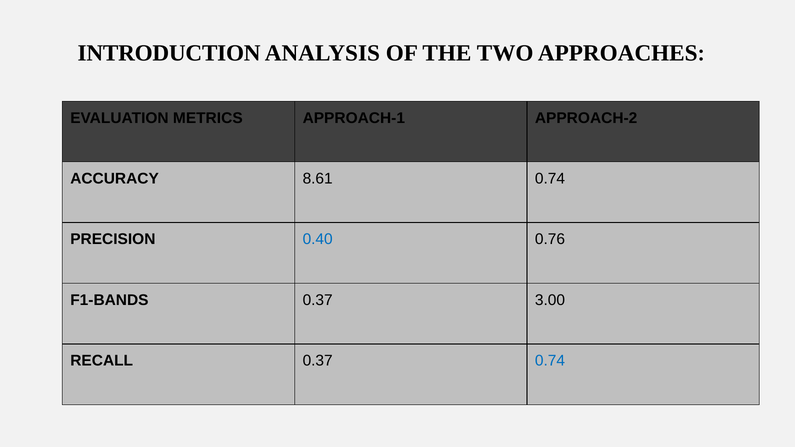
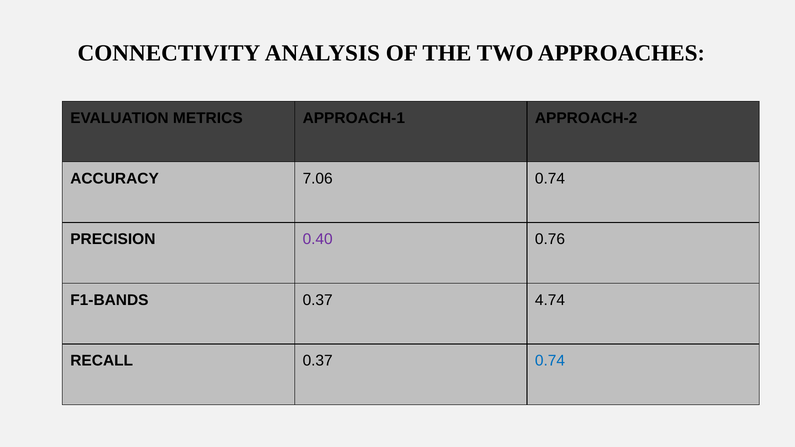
INTRODUCTION: INTRODUCTION -> CONNECTIVITY
8.61: 8.61 -> 7.06
0.40 colour: blue -> purple
3.00: 3.00 -> 4.74
